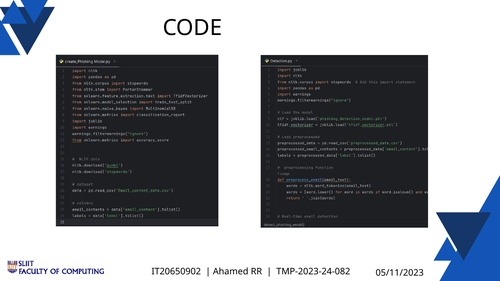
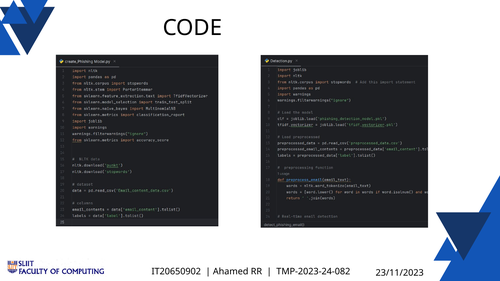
05/11/2023: 05/11/2023 -> 23/11/2023
